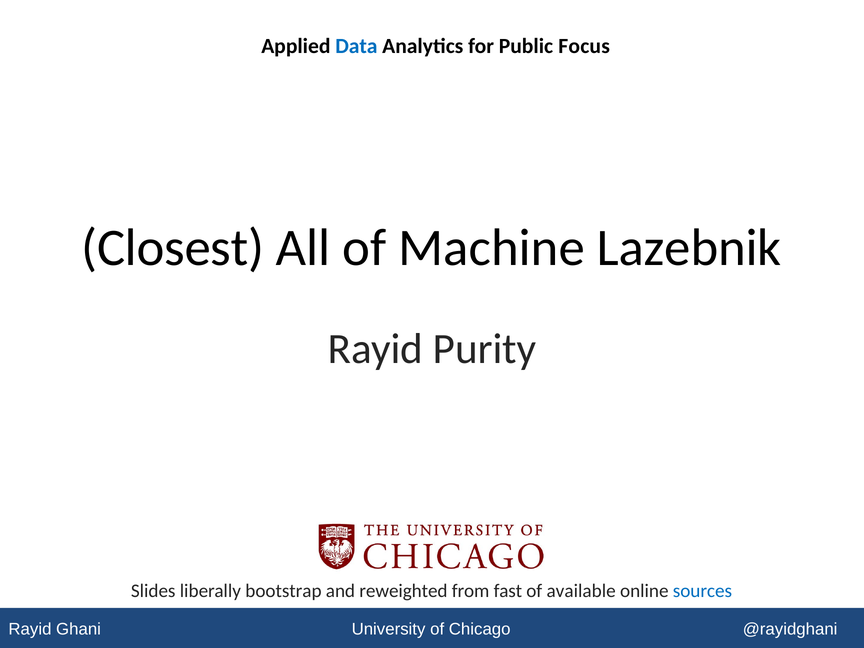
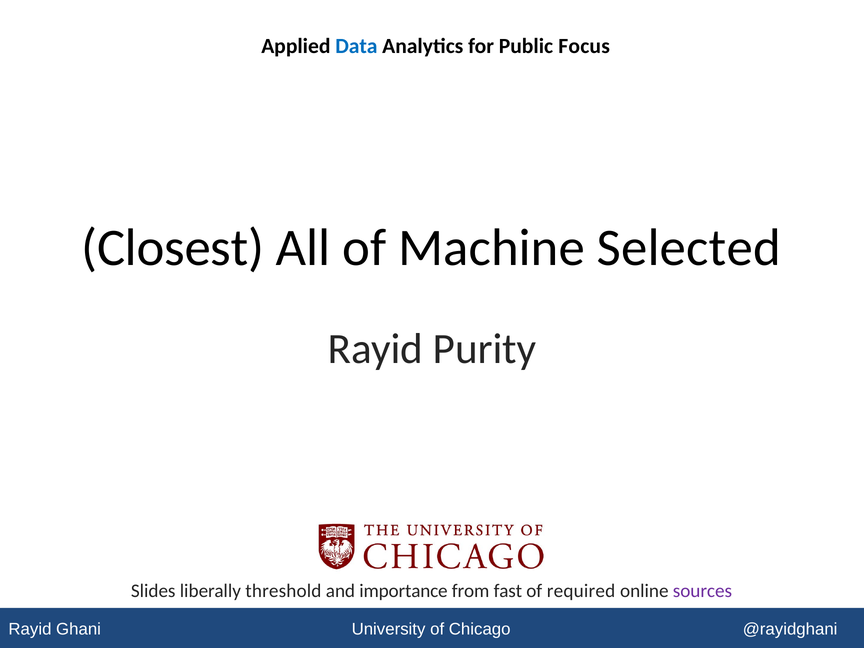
Lazebnik: Lazebnik -> Selected
bootstrap: bootstrap -> threshold
reweighted: reweighted -> importance
available: available -> required
sources colour: blue -> purple
